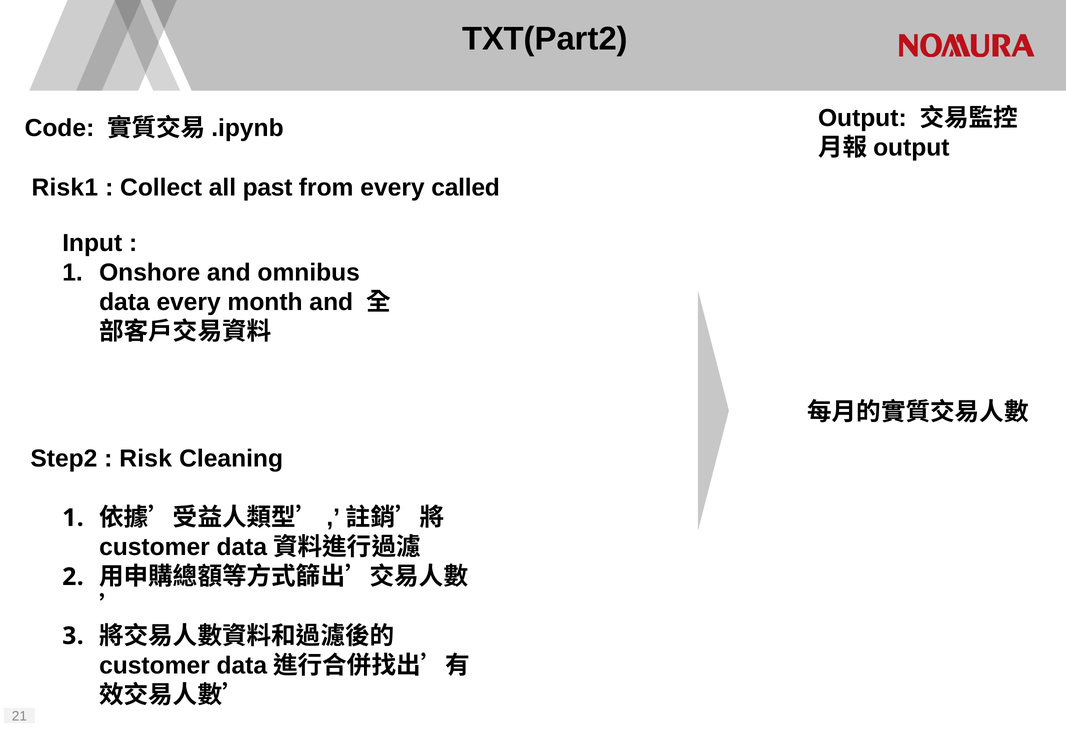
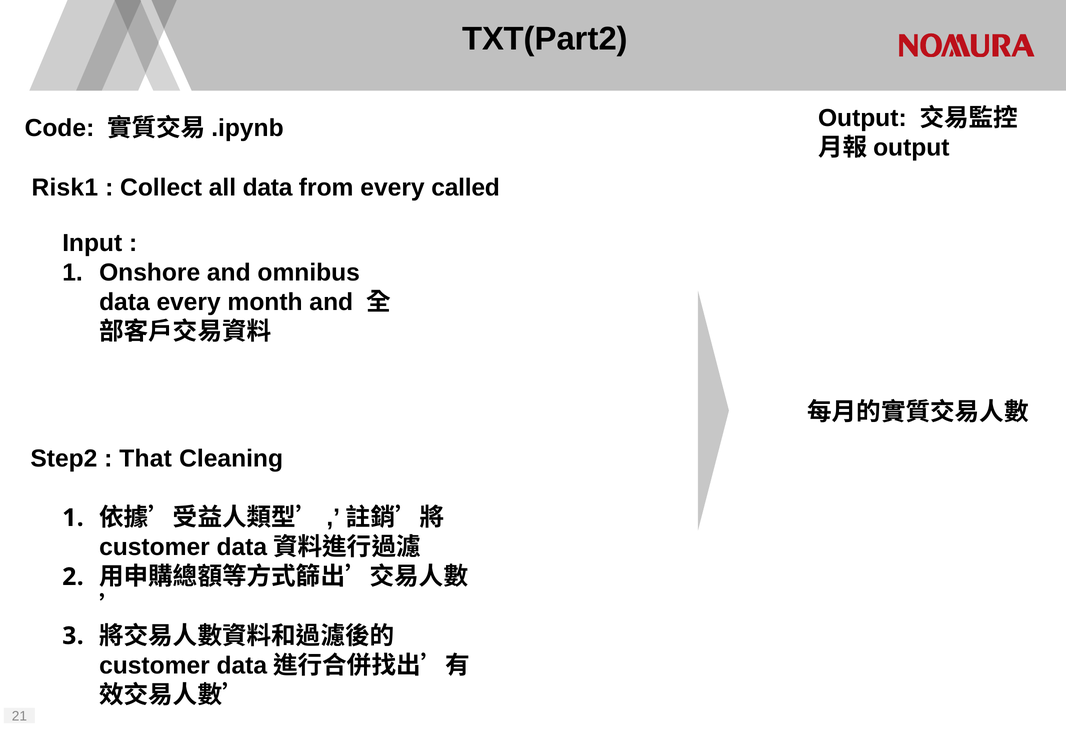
all past: past -> data
Risk: Risk -> That
